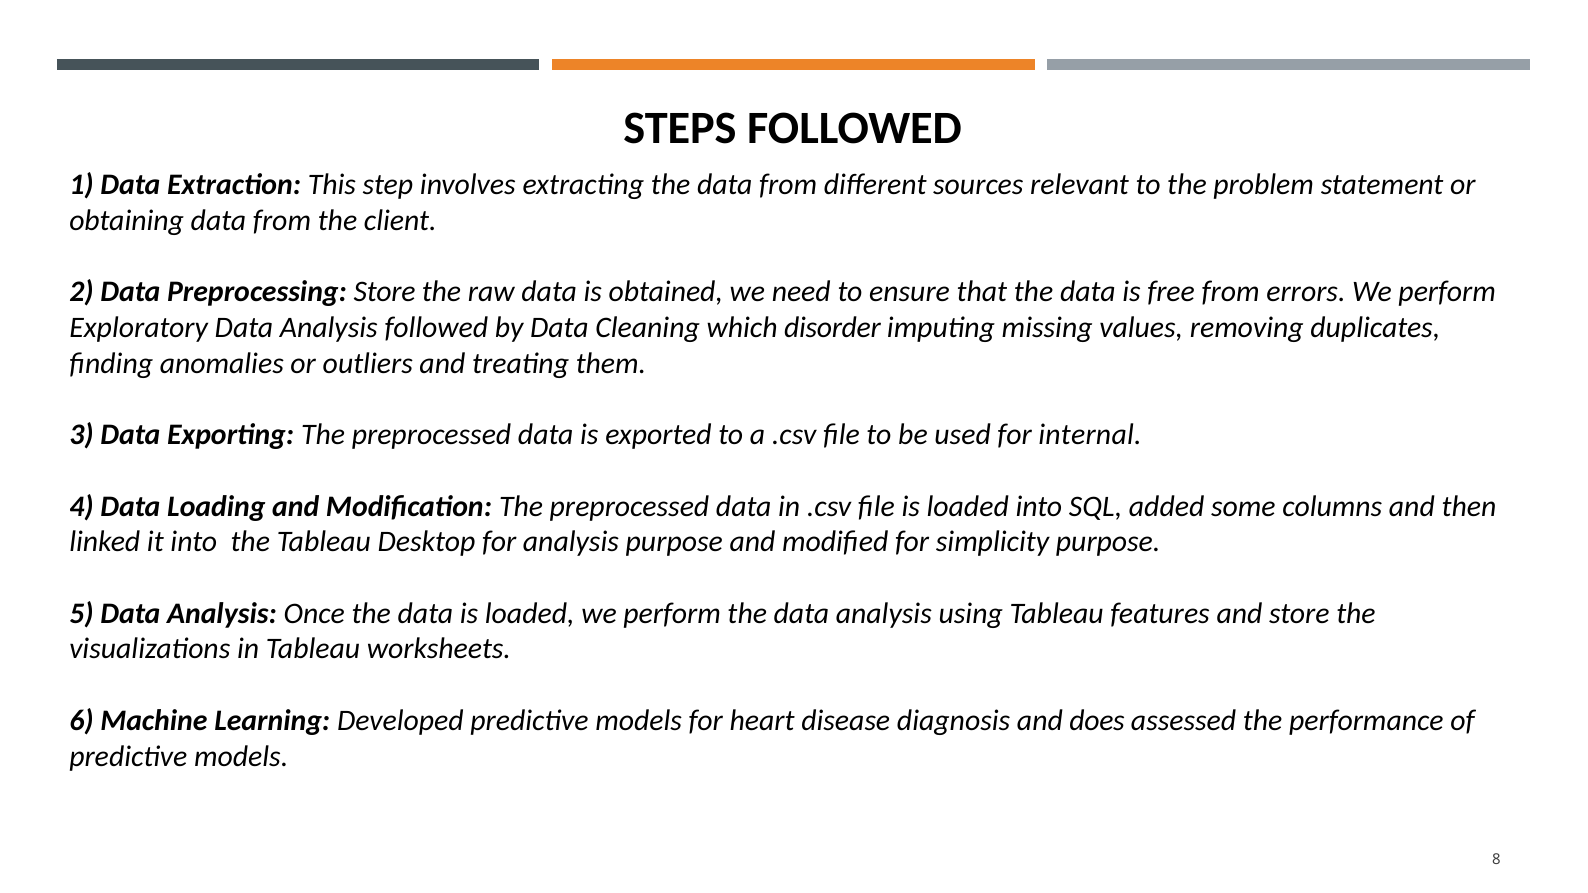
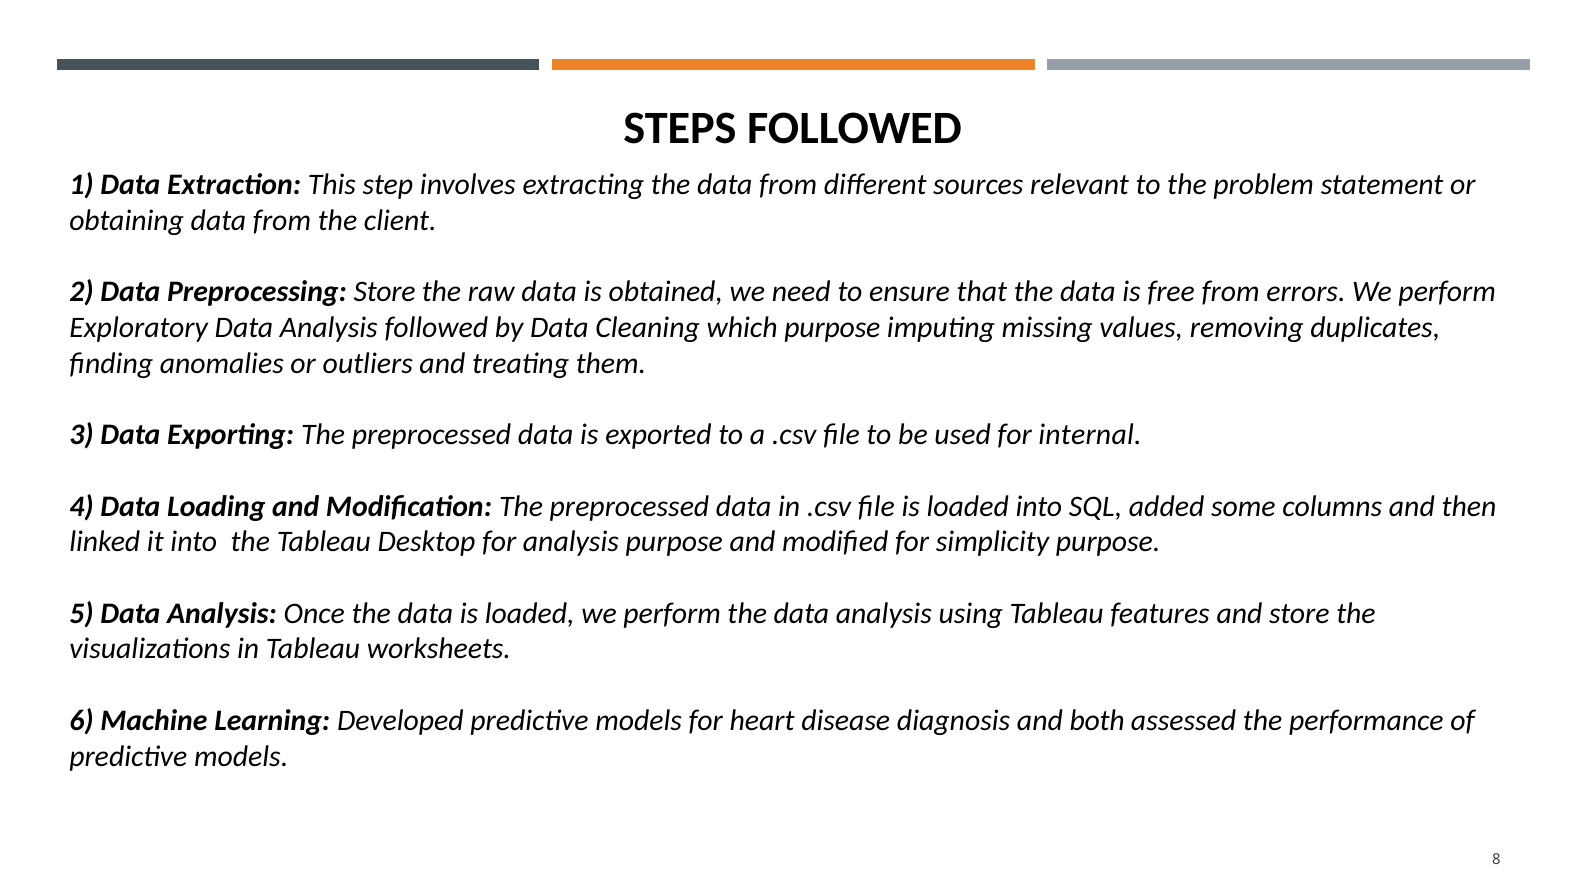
which disorder: disorder -> purpose
does: does -> both
